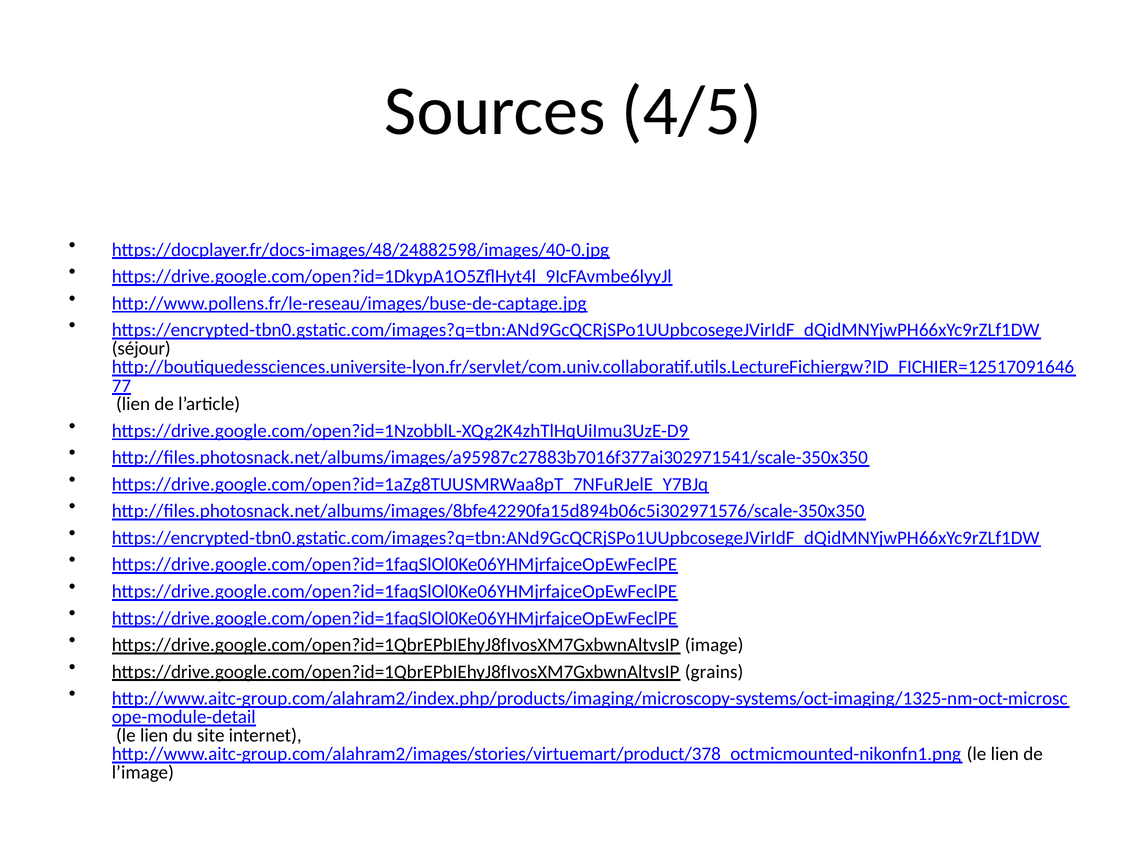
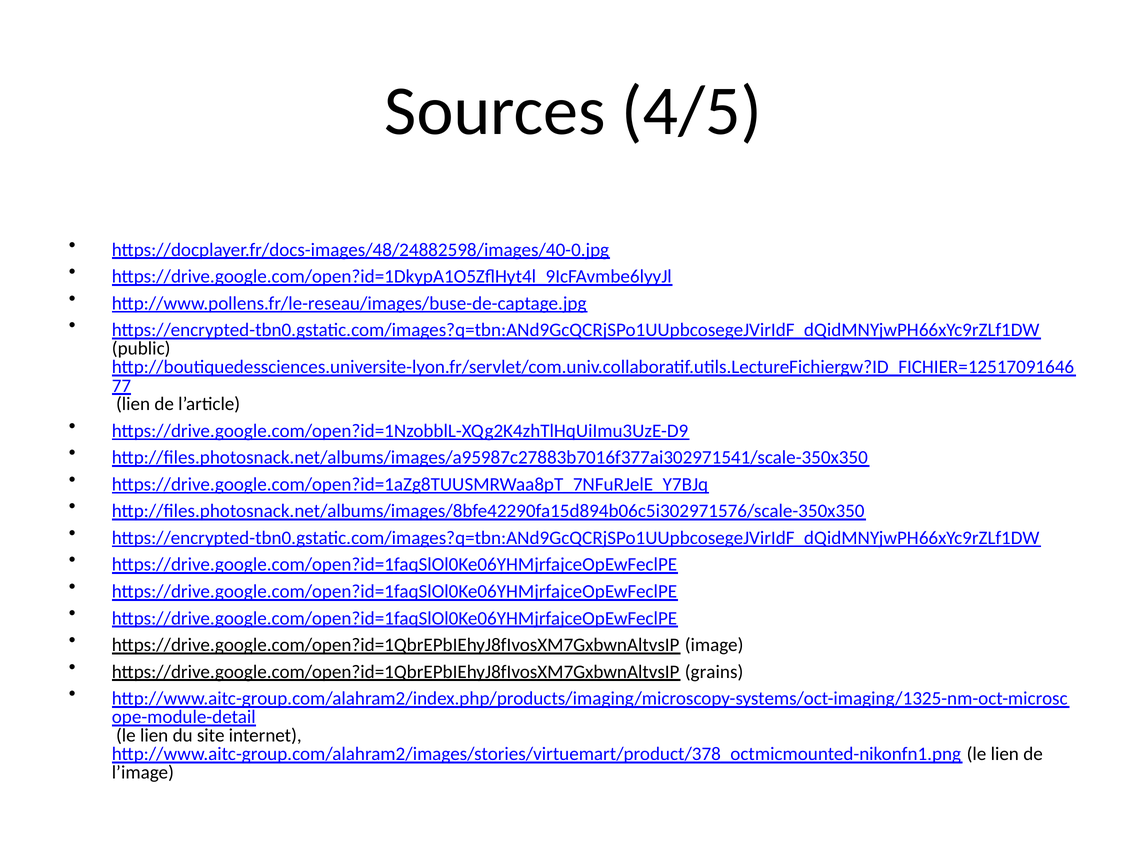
séjour: séjour -> public
